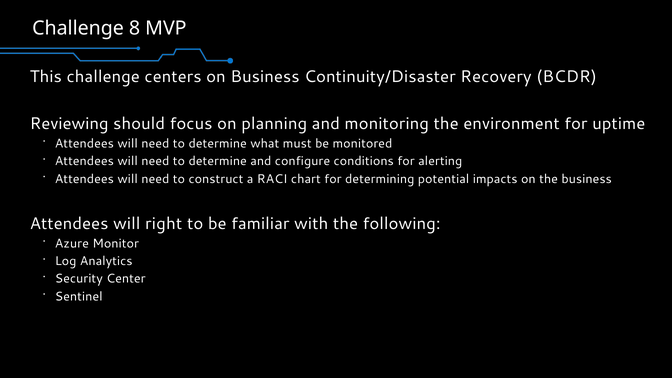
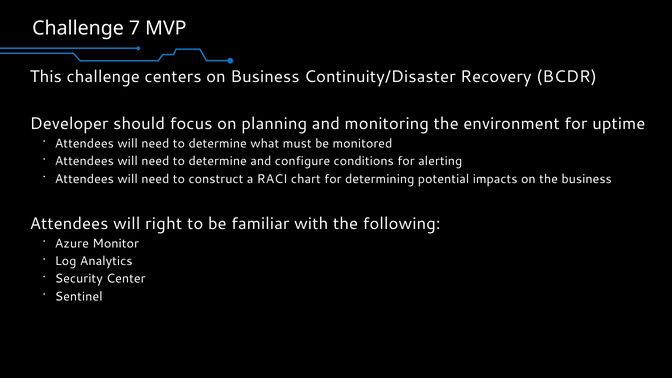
8: 8 -> 7
Reviewing: Reviewing -> Developer
